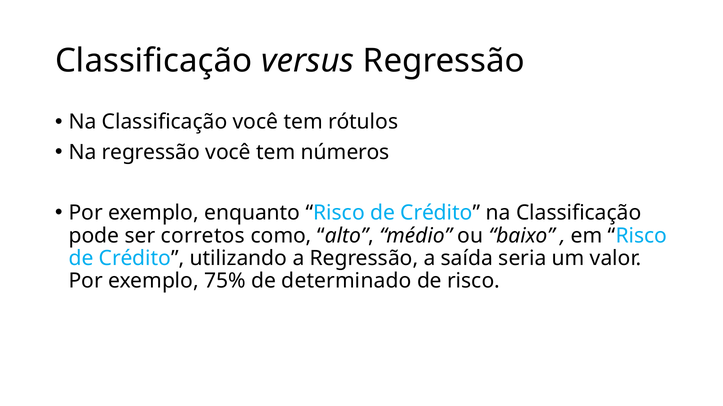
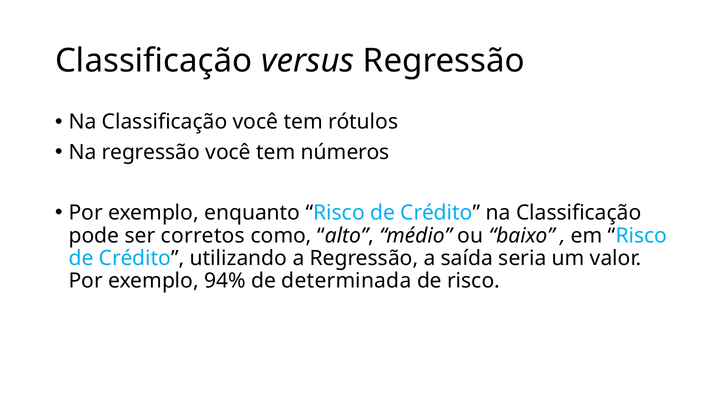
75%: 75% -> 94%
determinado: determinado -> determinada
